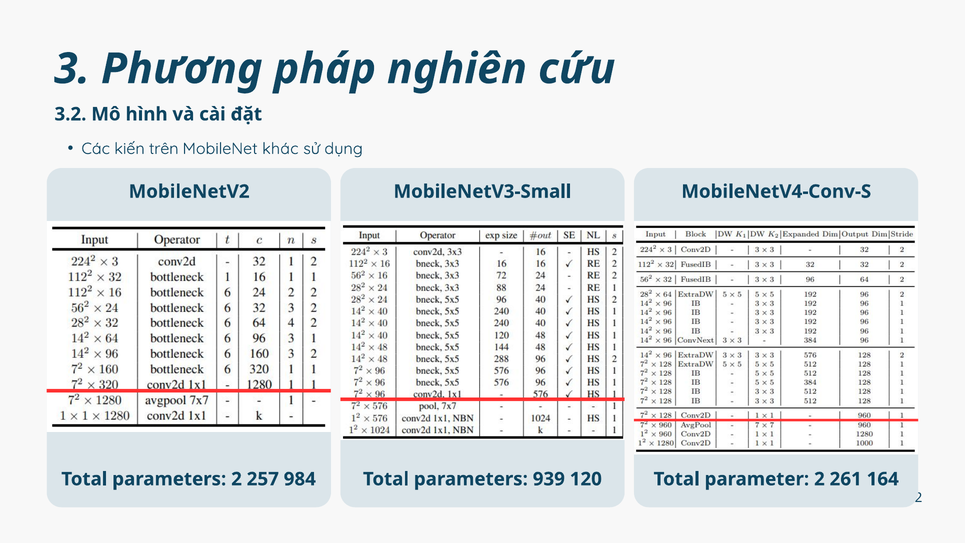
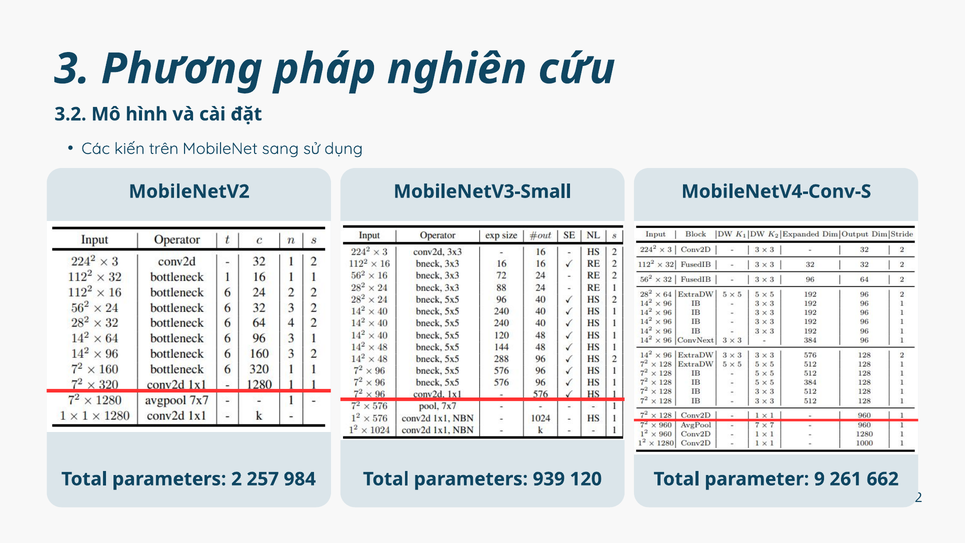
khác: khác -> sang
parameter 2: 2 -> 9
164: 164 -> 662
